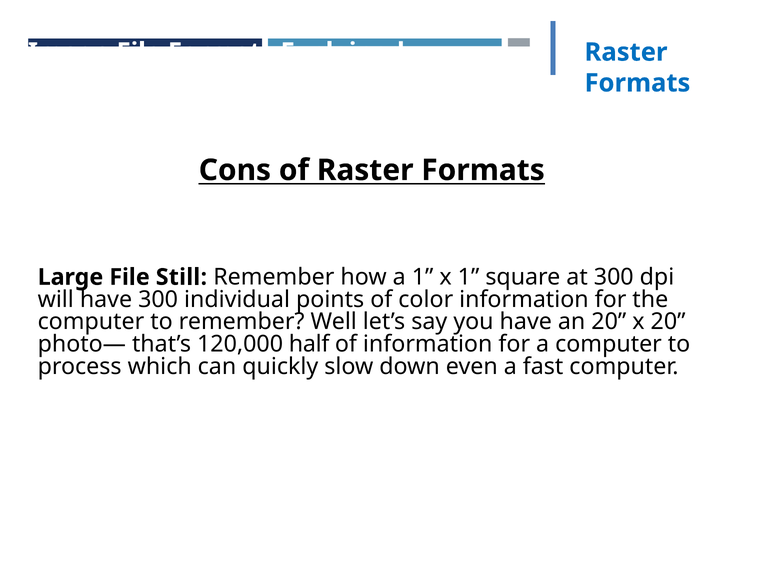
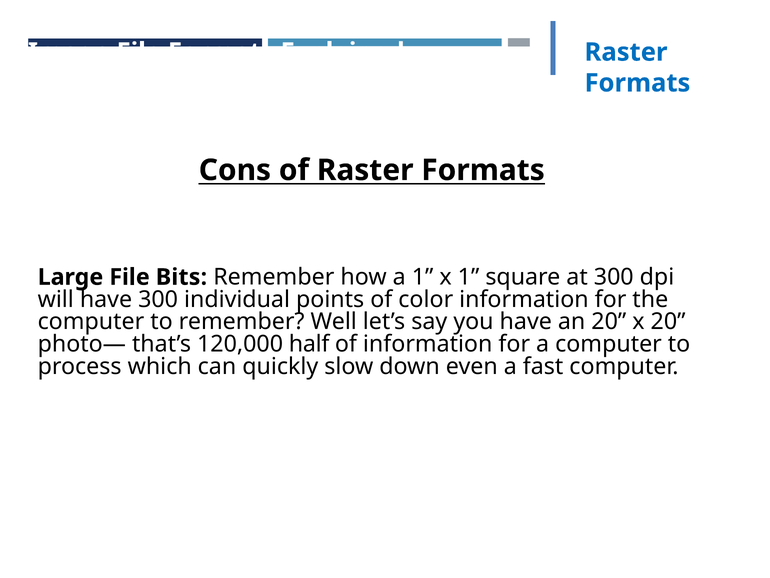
Still: Still -> Bits
